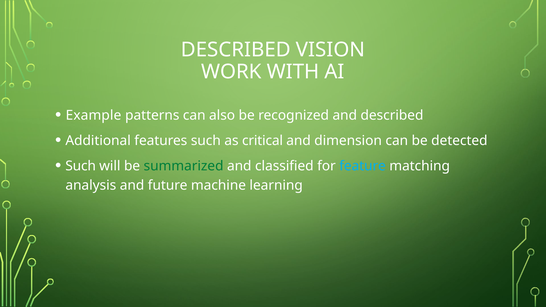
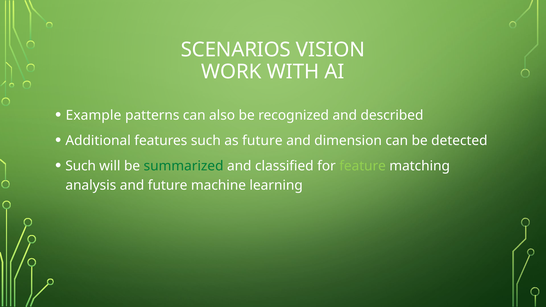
DESCRIBED at (236, 50): DESCRIBED -> SCENARIOS
as critical: critical -> future
feature colour: light blue -> light green
